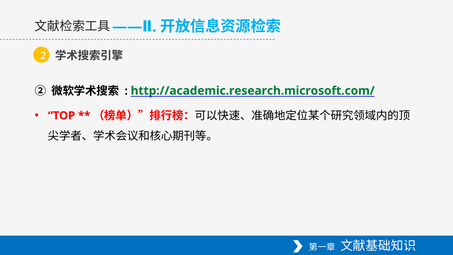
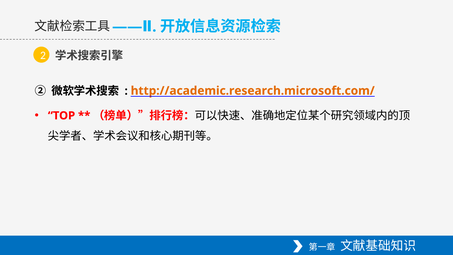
http://academic.research.microsoft.com/ colour: green -> orange
